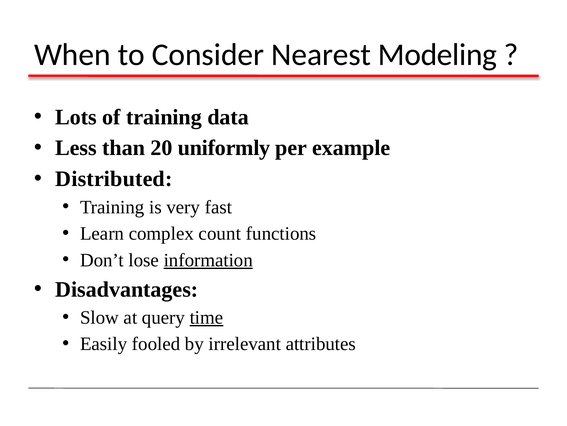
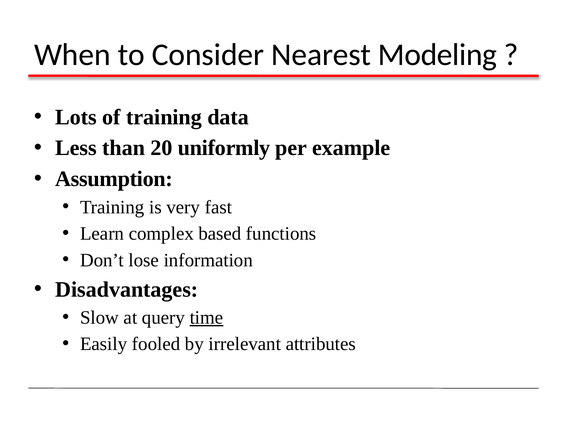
Distributed: Distributed -> Assumption
count: count -> based
information underline: present -> none
